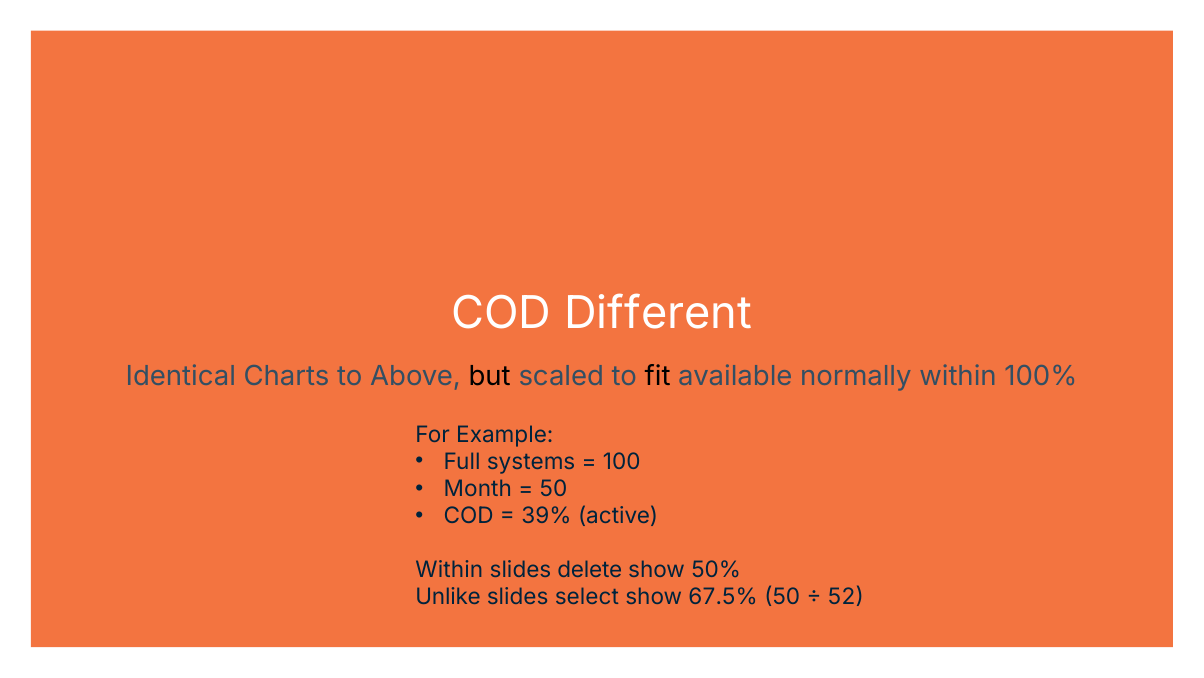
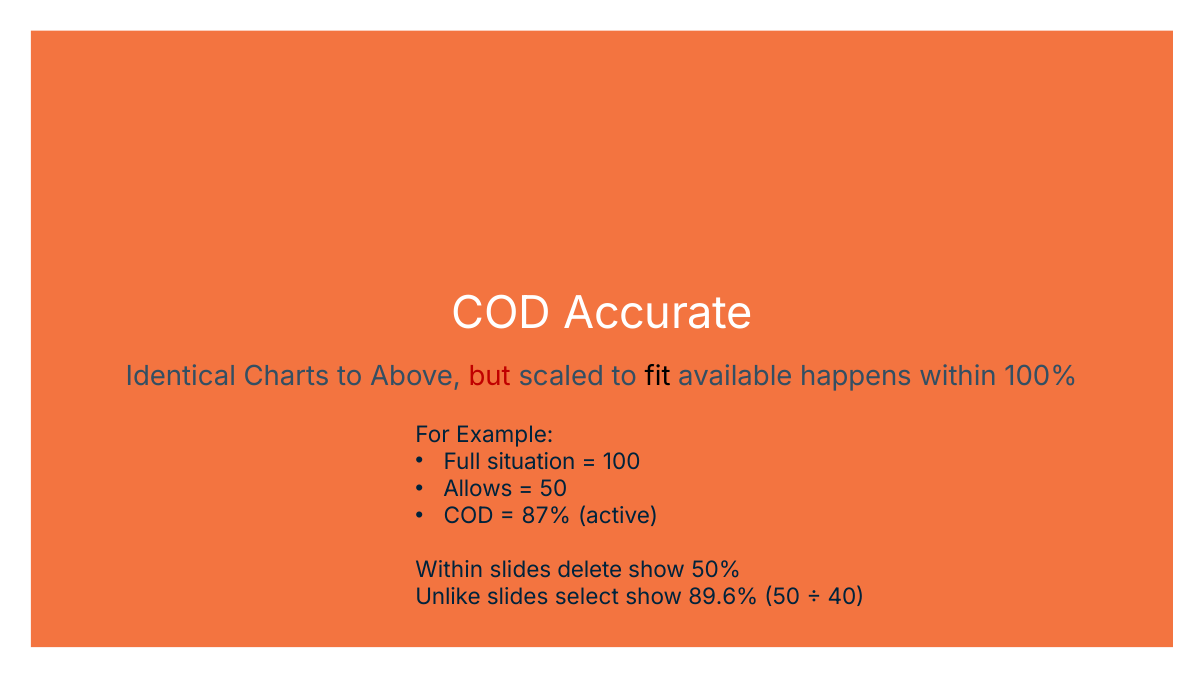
Different: Different -> Accurate
but colour: black -> red
normally: normally -> happens
systems: systems -> situation
Month: Month -> Allows
39%: 39% -> 87%
67.5%: 67.5% -> 89.6%
52: 52 -> 40
